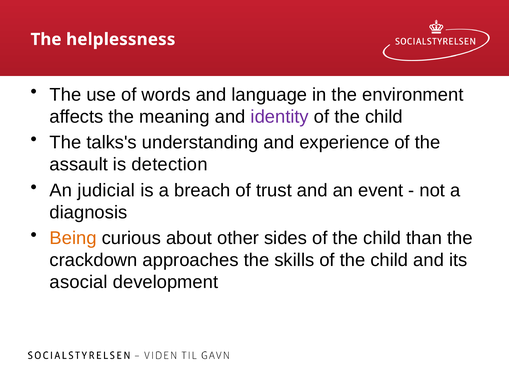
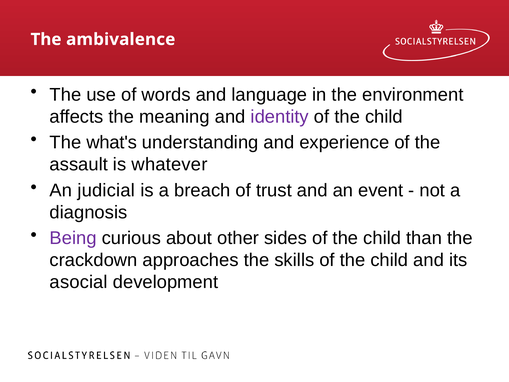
helplessness: helplessness -> ambivalence
talks's: talks's -> what's
detection: detection -> whatever
Being colour: orange -> purple
